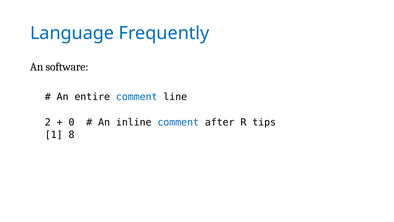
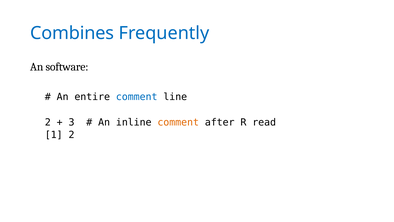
Language: Language -> Combines
0: 0 -> 3
comment at (178, 122) colour: blue -> orange
tips: tips -> read
1 8: 8 -> 2
